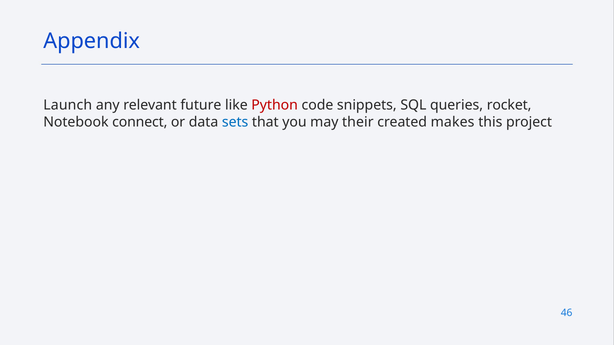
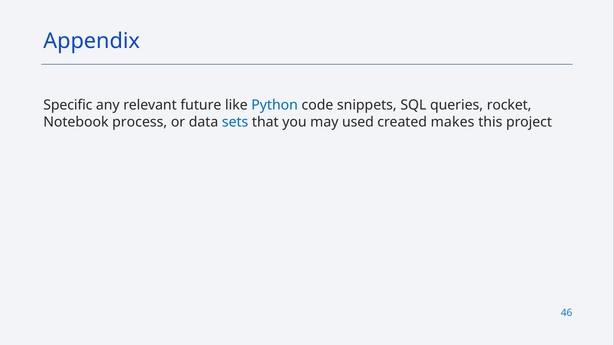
Launch: Launch -> Specific
Python colour: red -> blue
connect: connect -> process
their: their -> used
